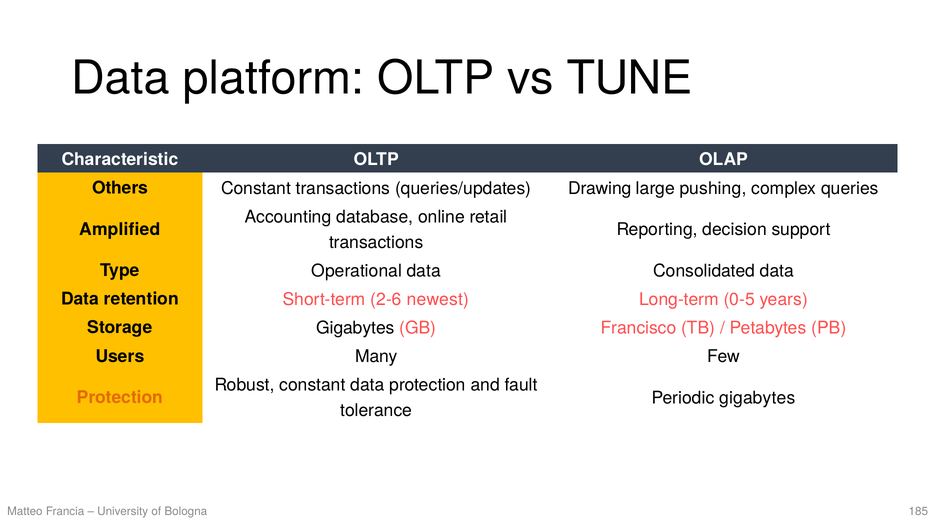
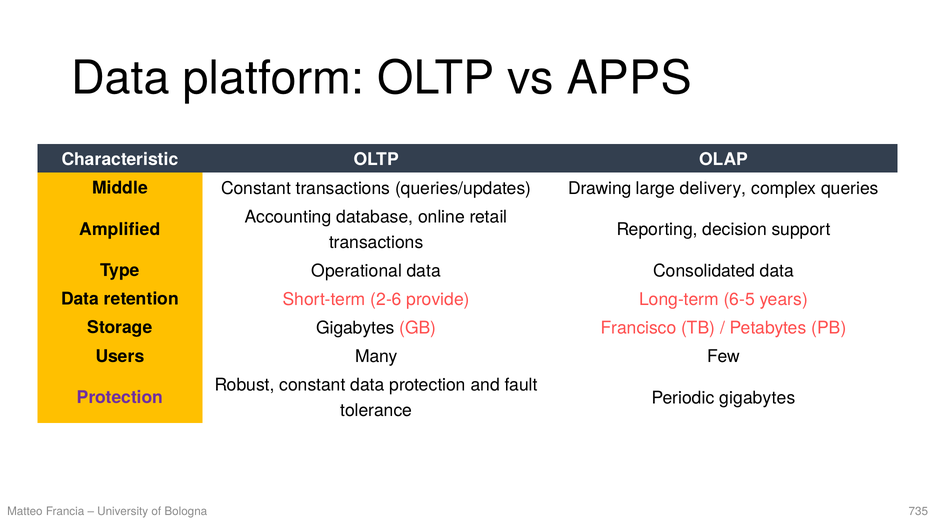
TUNE: TUNE -> APPS
Others: Others -> Middle
pushing: pushing -> delivery
newest: newest -> provide
0-5: 0-5 -> 6-5
Protection at (120, 397) colour: orange -> purple
185: 185 -> 735
